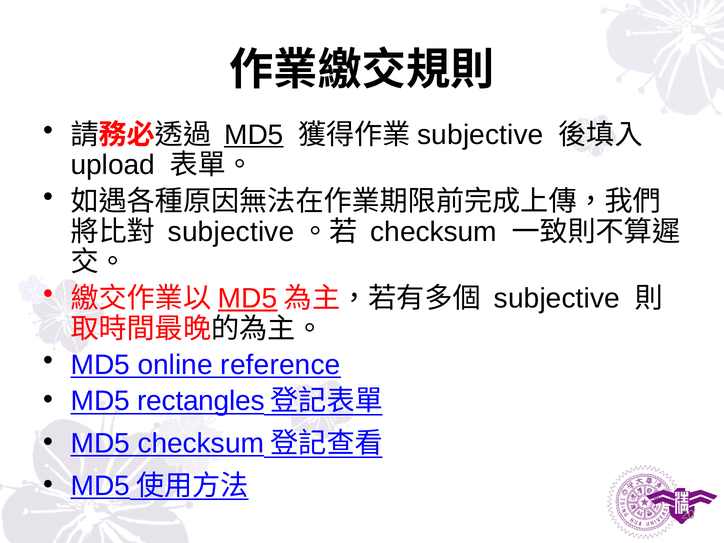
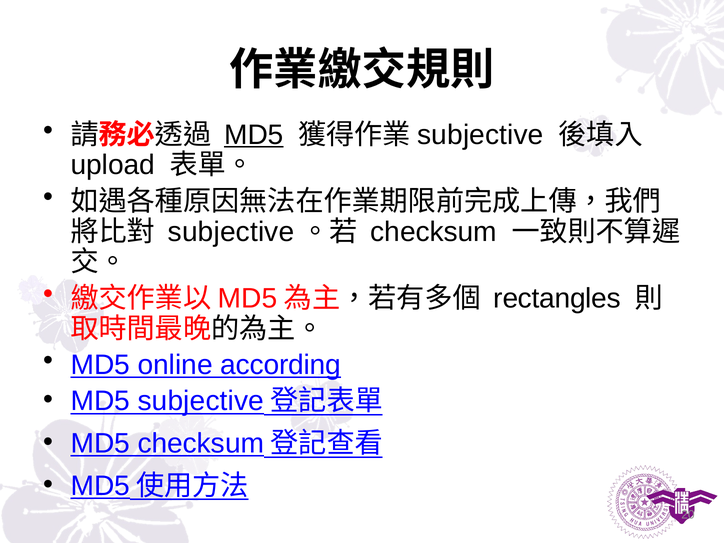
MD5 at (248, 298) underline: present -> none
subjective at (557, 298): subjective -> rectangles
reference: reference -> according
MD5 rectangles: rectangles -> subjective
